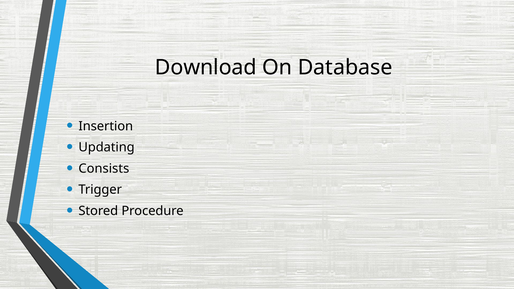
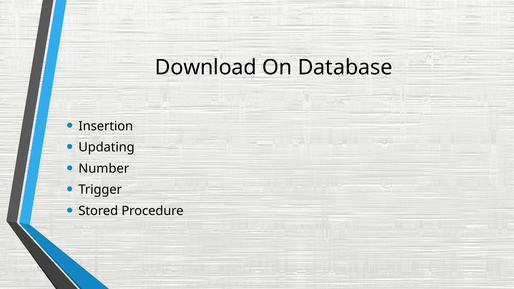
Consists: Consists -> Number
